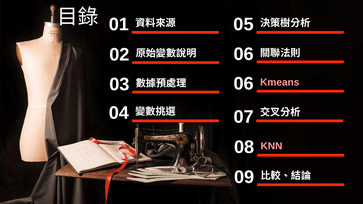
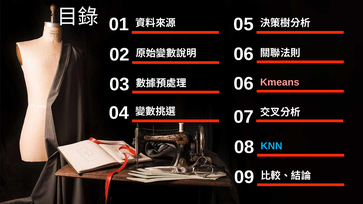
KNN colour: pink -> light blue
